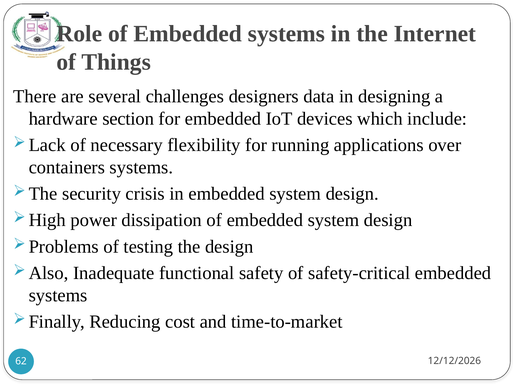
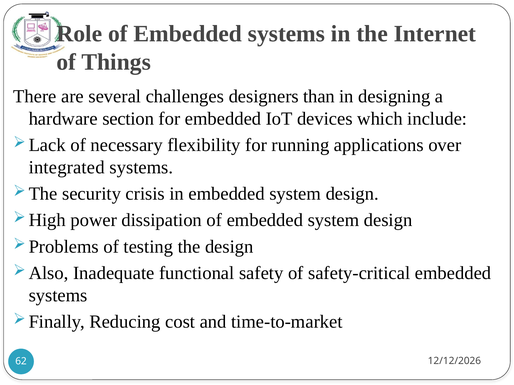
data: data -> than
containers: containers -> integrated
